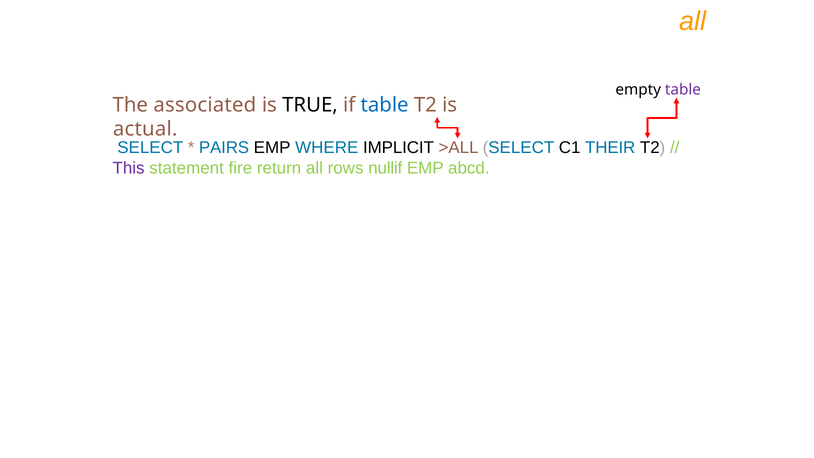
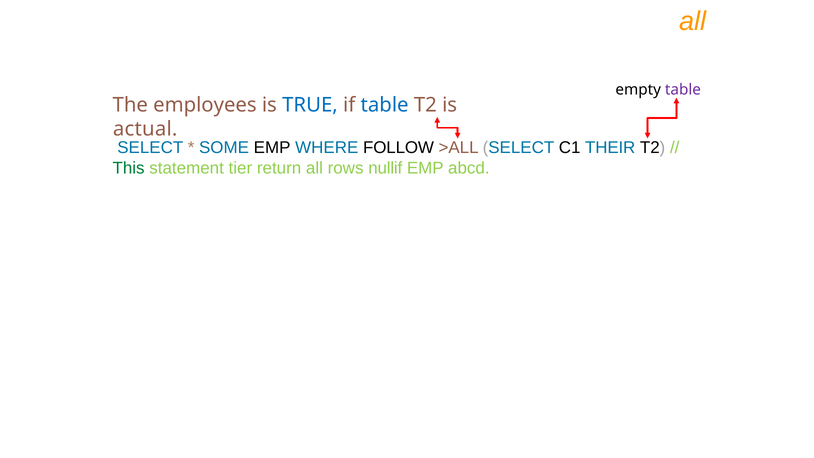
associated: associated -> employees
TRUE colour: black -> blue
PAIRS: PAIRS -> SOME
IMPLICIT: IMPLICIT -> FOLLOW
This colour: purple -> green
fire: fire -> tier
